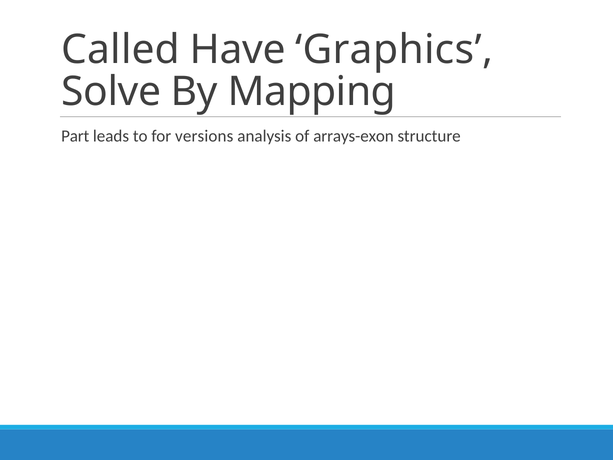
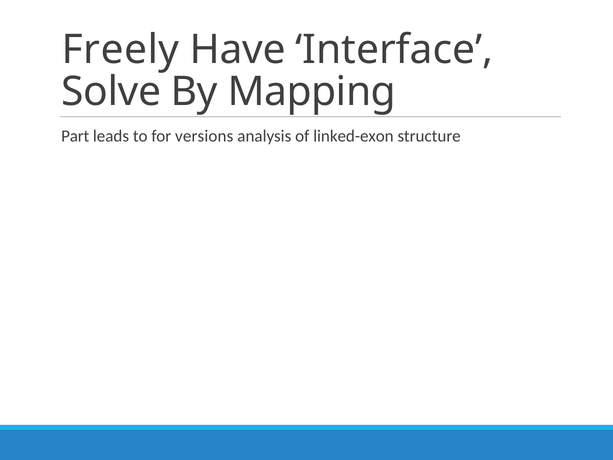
Called: Called -> Freely
Graphics: Graphics -> Interface
arrays-exon: arrays-exon -> linked-exon
